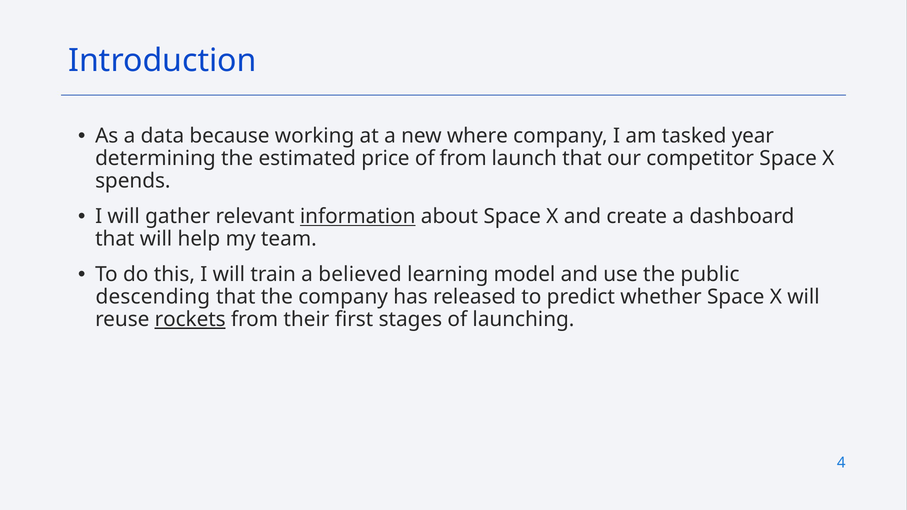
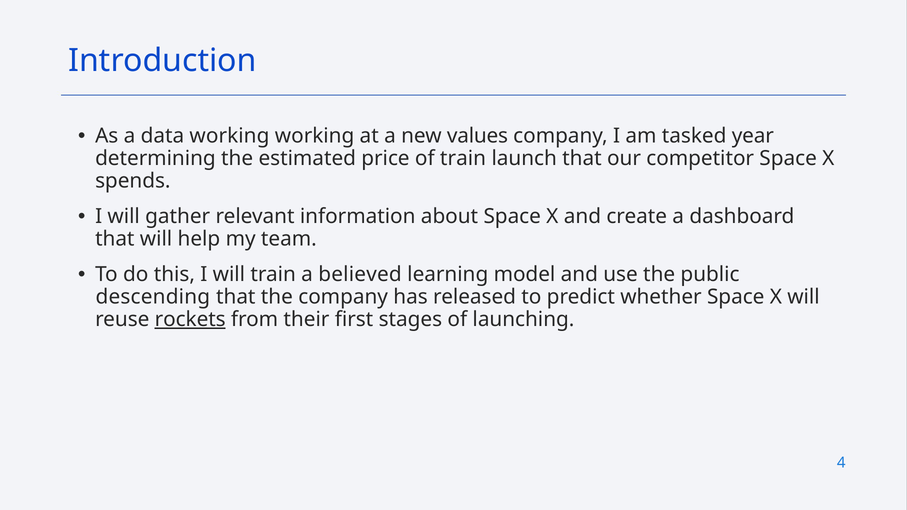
data because: because -> working
where: where -> values
of from: from -> train
information underline: present -> none
